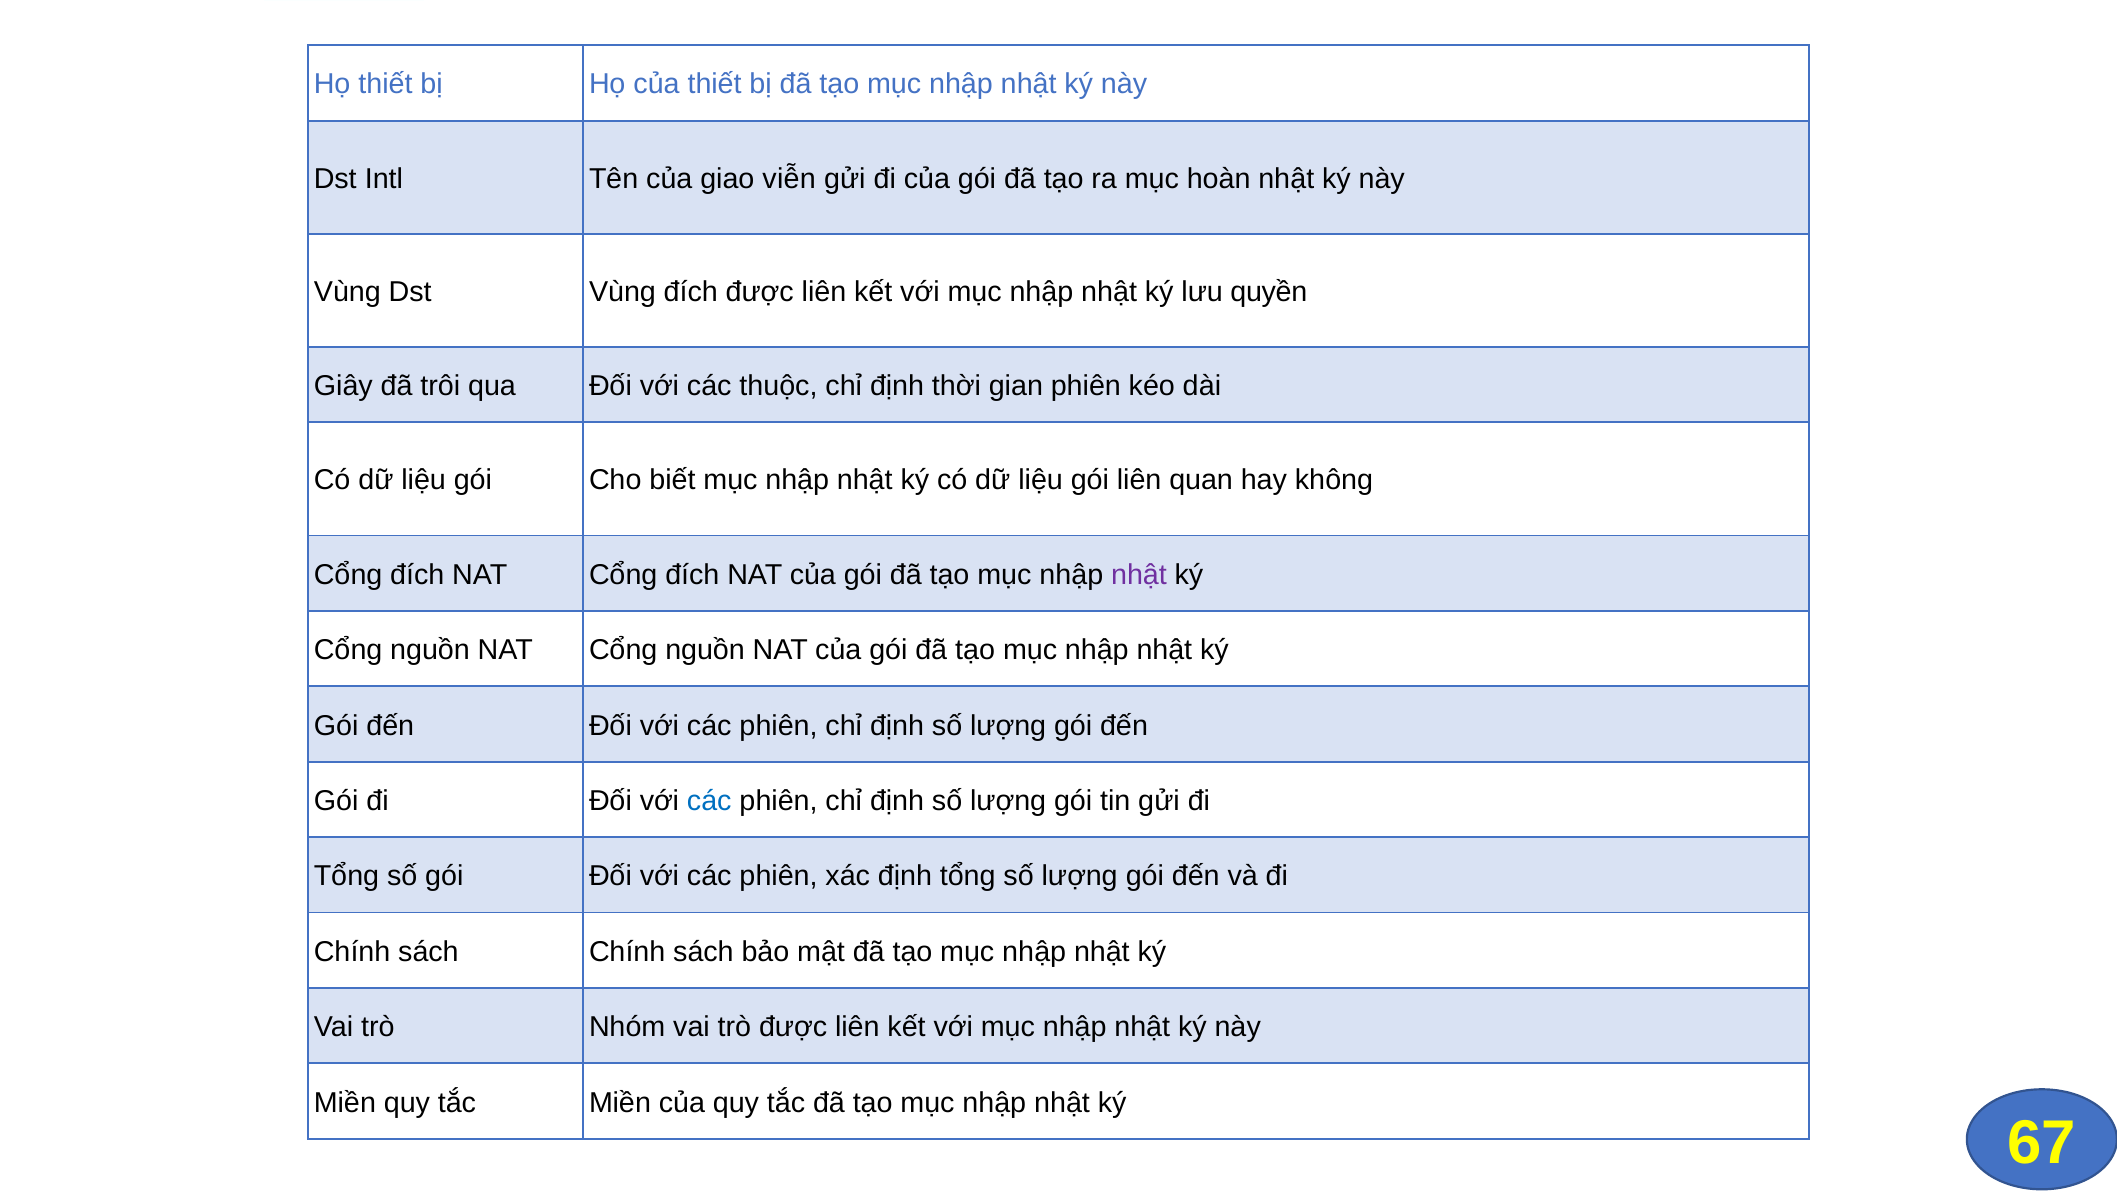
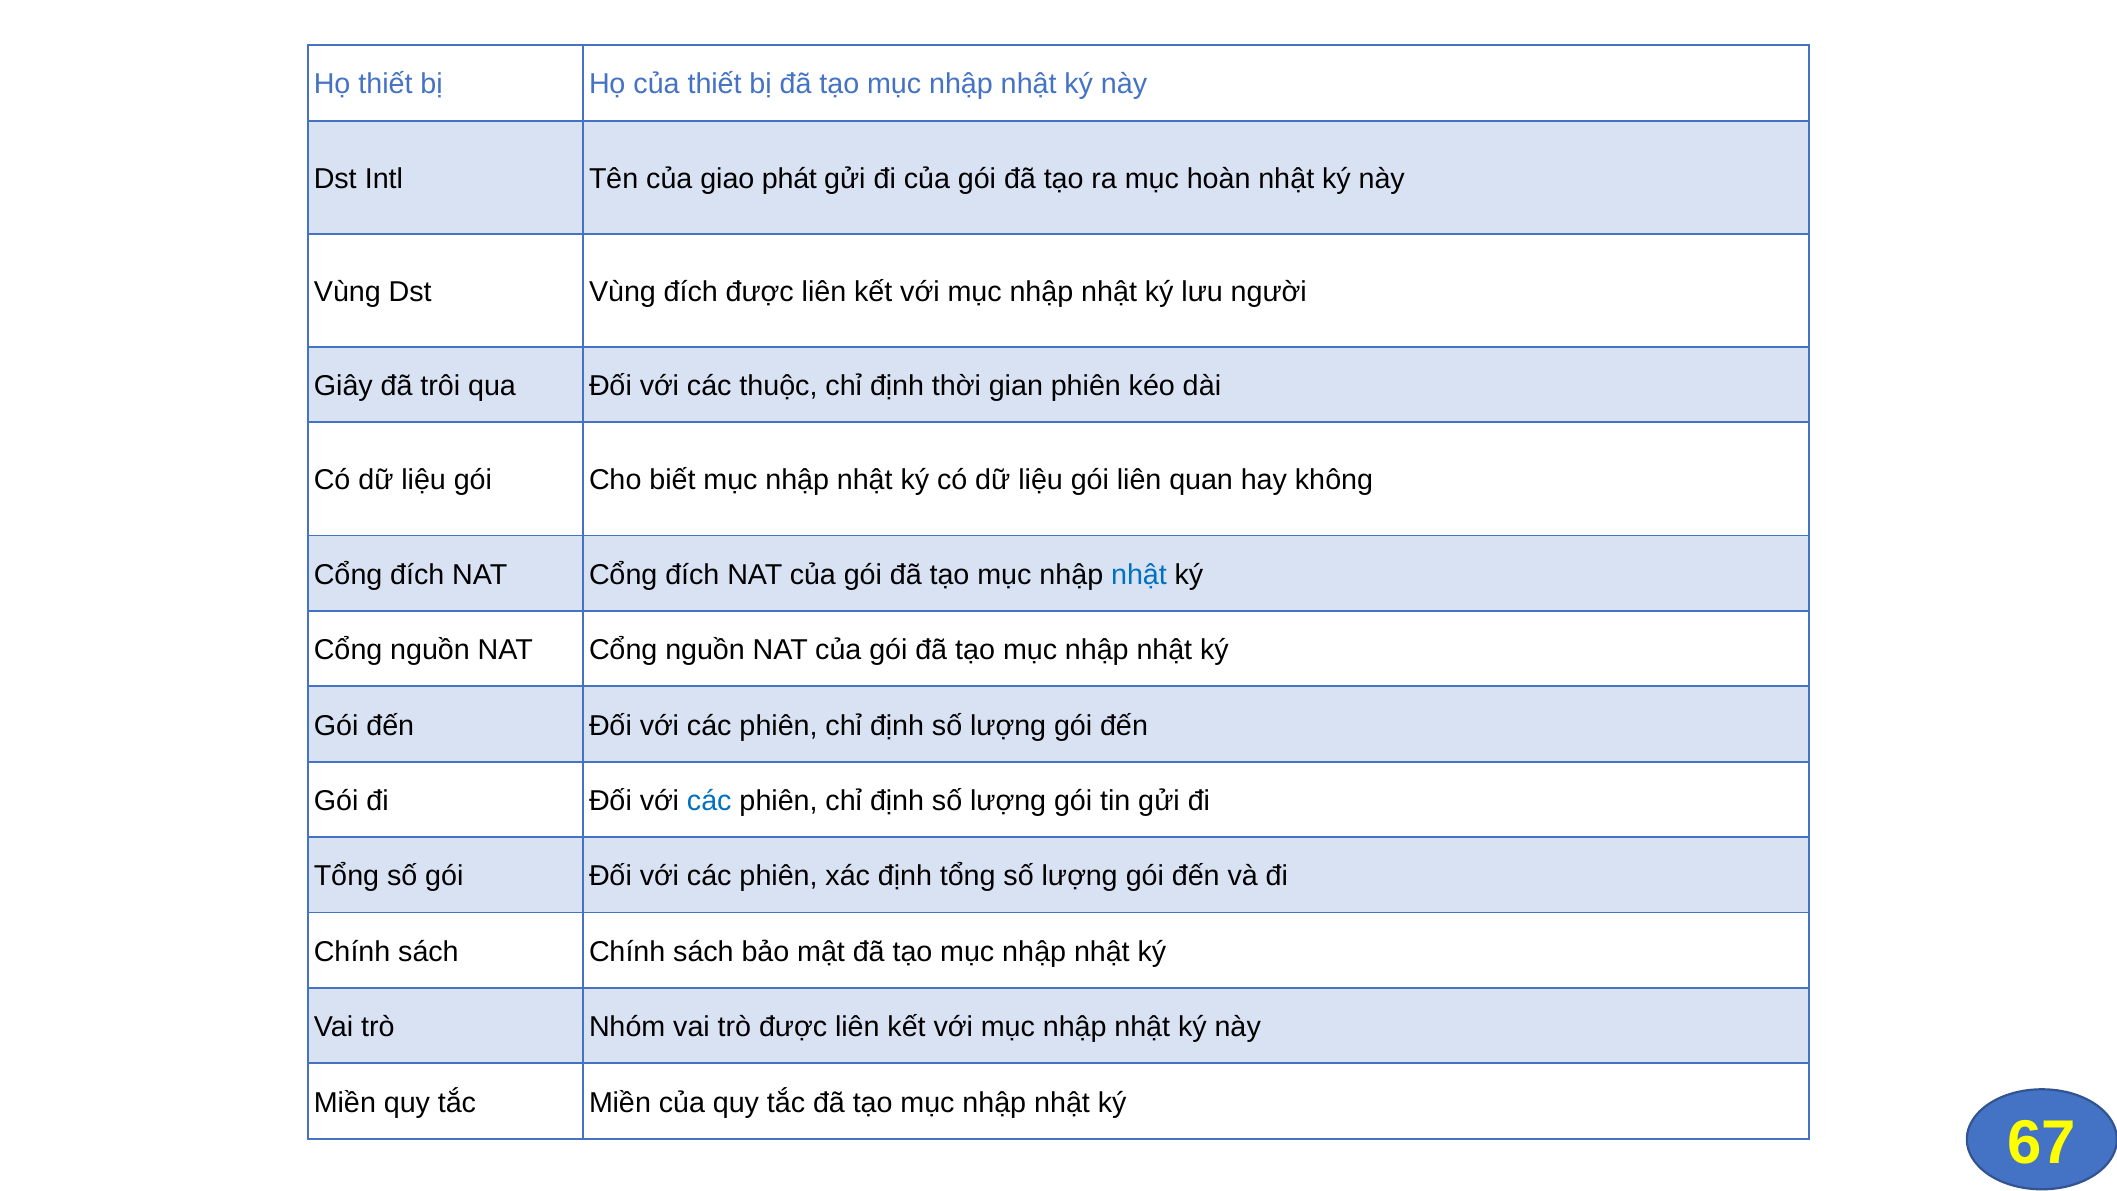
viễn: viễn -> phát
quyền: quyền -> người
nhật at (1139, 575) colour: purple -> blue
